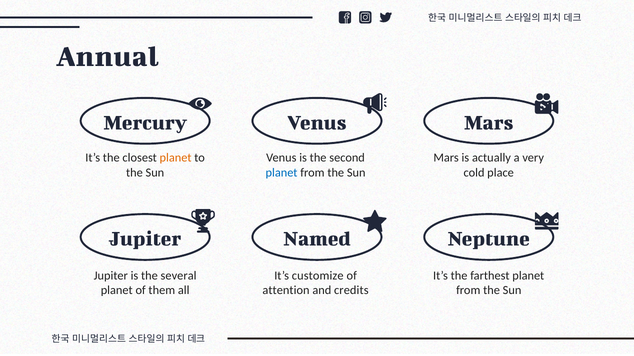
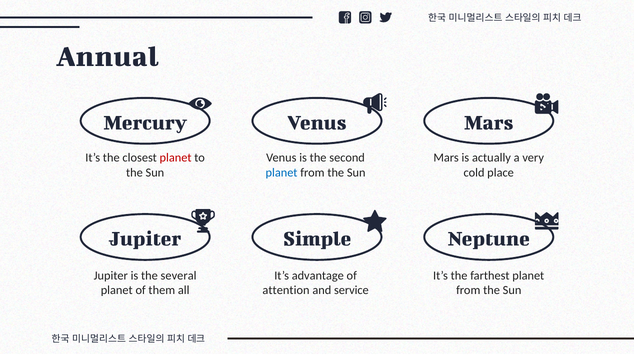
planet at (176, 158) colour: orange -> red
Named: Named -> Simple
customize: customize -> advantage
credits: credits -> service
